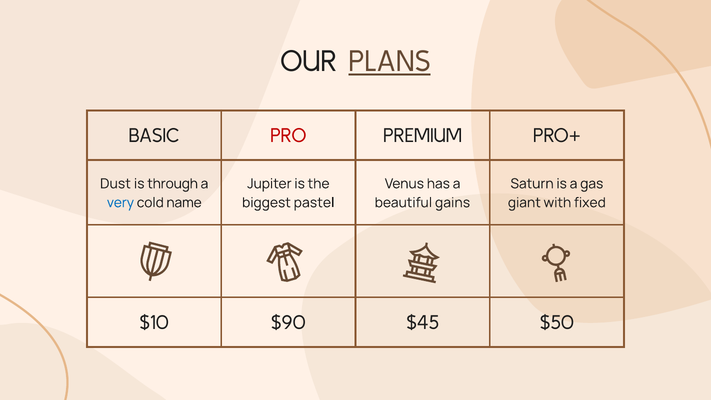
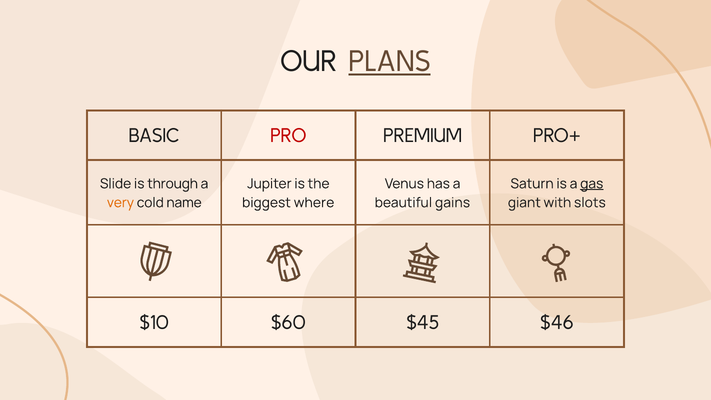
Dust: Dust -> Slide
gas underline: none -> present
very colour: blue -> orange
pastel: pastel -> where
fixed: fixed -> slots
$90: $90 -> $60
$50: $50 -> $46
